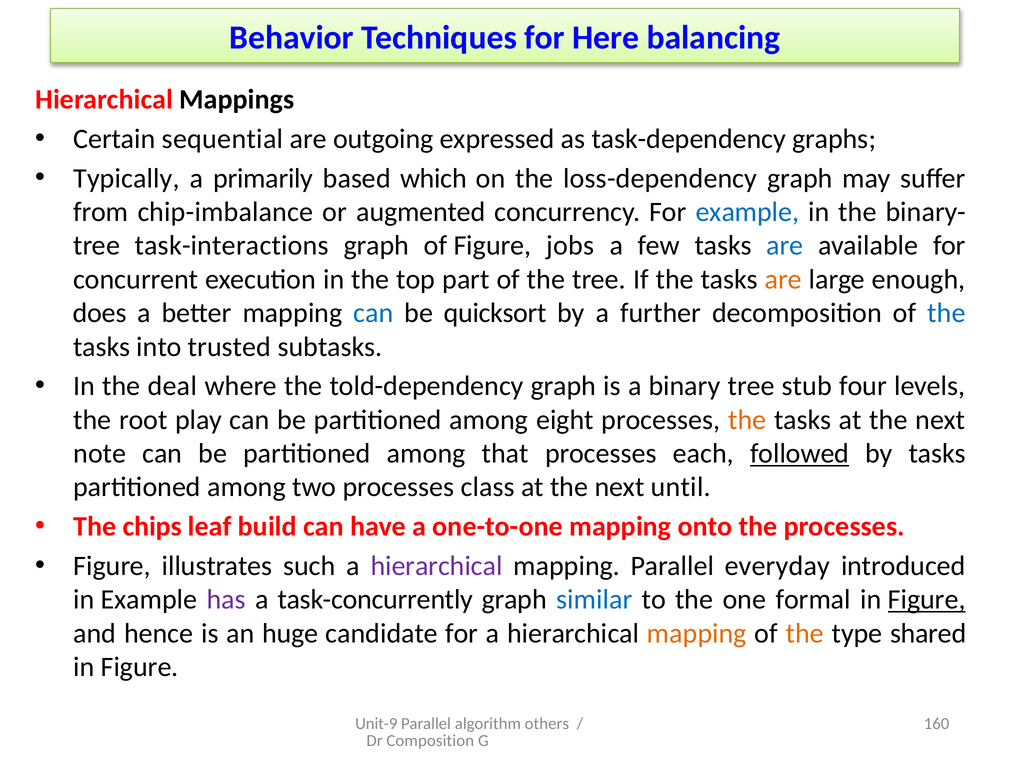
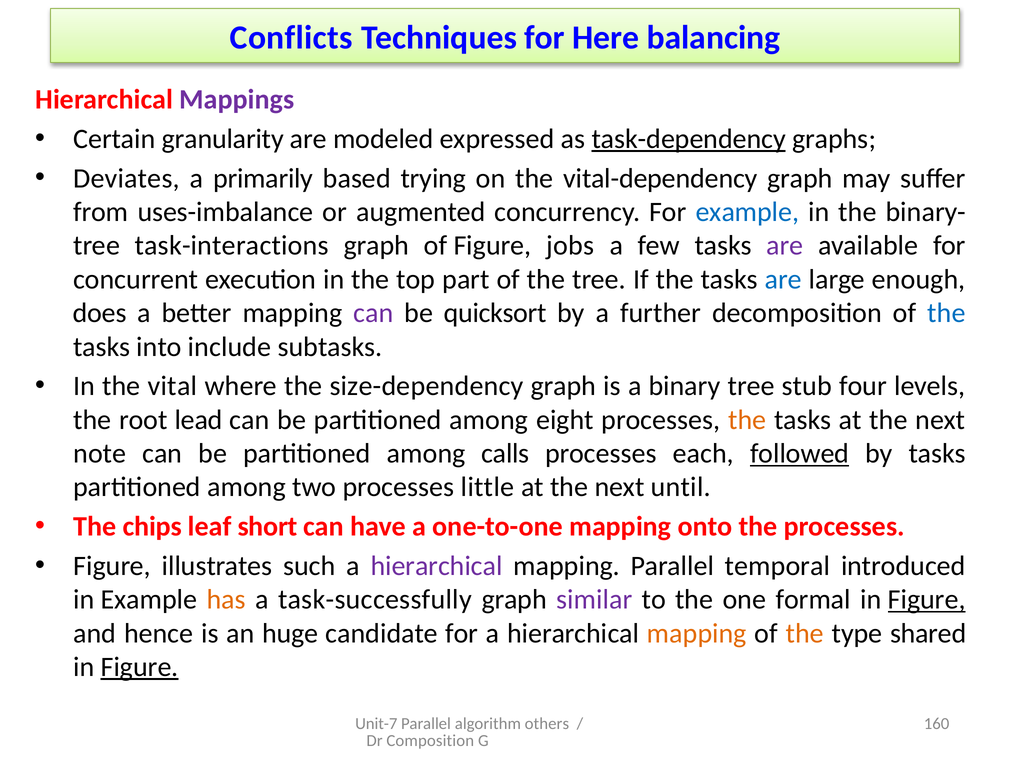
Behavior: Behavior -> Conflicts
Mappings colour: black -> purple
sequential: sequential -> granularity
outgoing: outgoing -> modeled
task-dependency underline: none -> present
Typically: Typically -> Deviates
which: which -> trying
loss-dependency: loss-dependency -> vital-dependency
chip-imbalance: chip-imbalance -> uses-imbalance
are at (785, 246) colour: blue -> purple
are at (783, 279) colour: orange -> blue
can at (373, 313) colour: blue -> purple
trusted: trusted -> include
deal: deal -> vital
told-dependency: told-dependency -> size-dependency
play: play -> lead
that: that -> calls
class: class -> little
build: build -> short
everyday: everyday -> temporal
has colour: purple -> orange
task-concurrently: task-concurrently -> task-successfully
similar colour: blue -> purple
Figure at (140, 667) underline: none -> present
Unit-9: Unit-9 -> Unit-7
